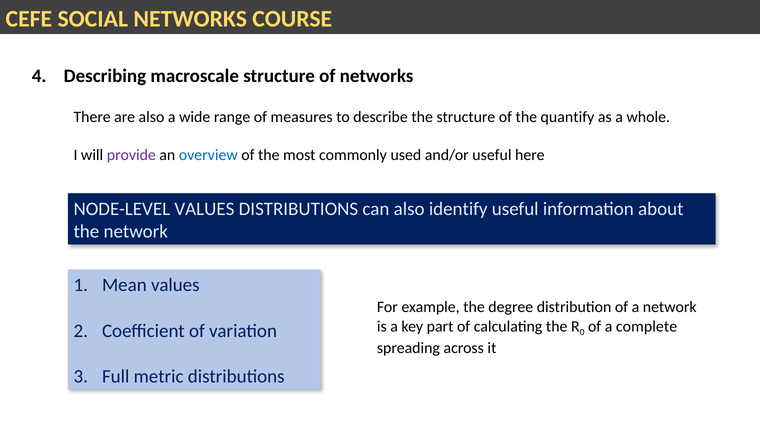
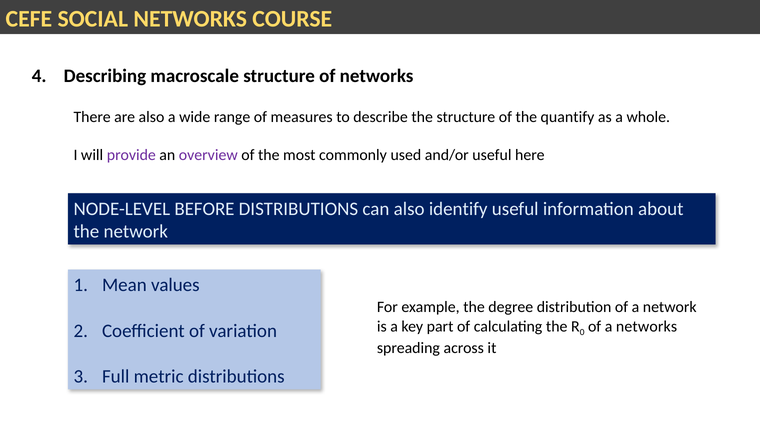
overview colour: blue -> purple
NODE-LEVEL VALUES: VALUES -> BEFORE
a complete: complete -> networks
